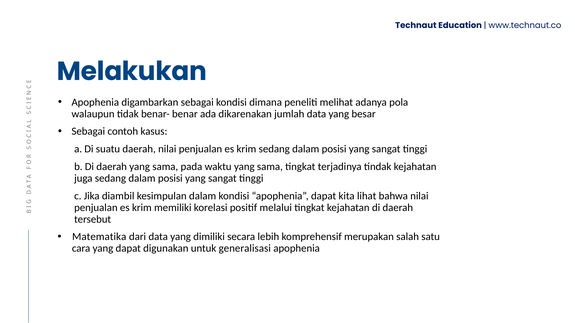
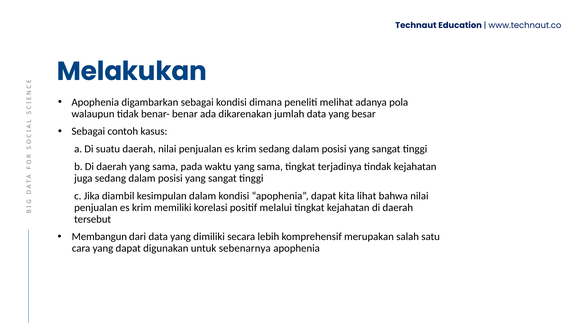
Matematika: Matematika -> Membangun
generalisasi: generalisasi -> sebenarnya
